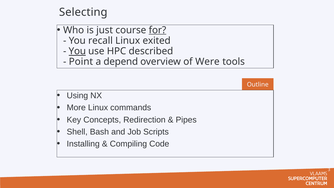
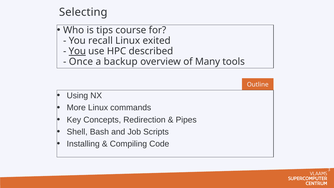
just: just -> tips
for underline: present -> none
Point: Point -> Once
depend: depend -> backup
Were: Were -> Many
